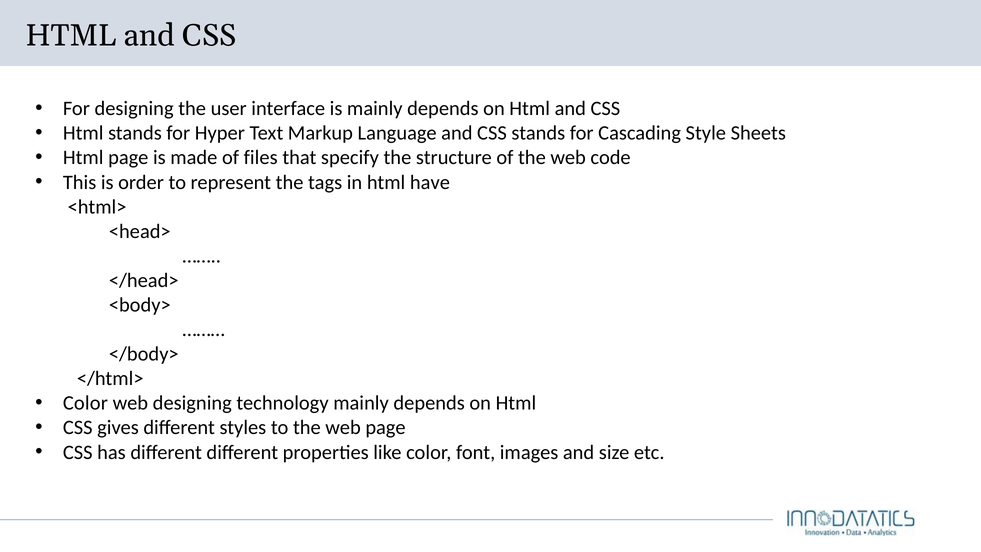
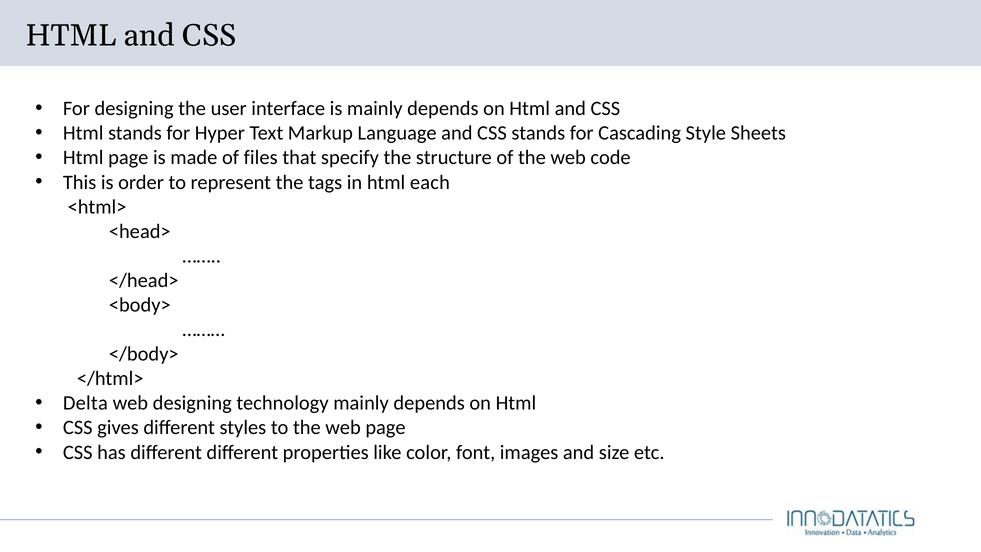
have: have -> each
Color at (85, 403): Color -> Delta
